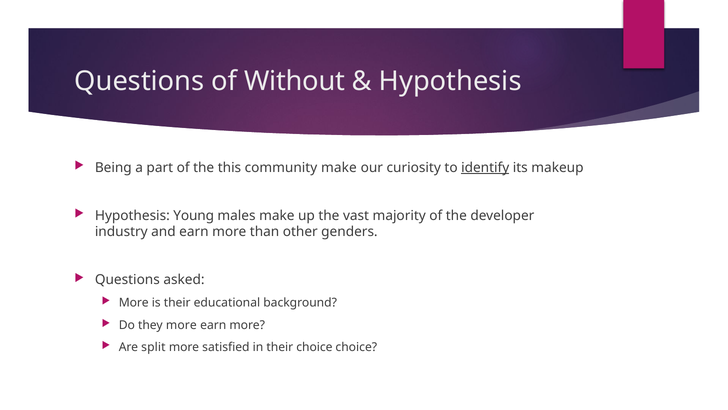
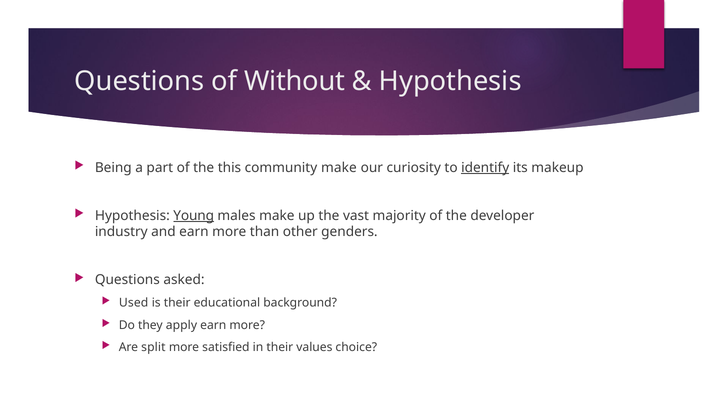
Young underline: none -> present
More at (134, 303): More -> Used
they more: more -> apply
their choice: choice -> values
